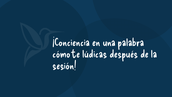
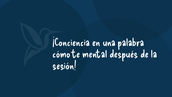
lúdicas: lúdicas -> mental
